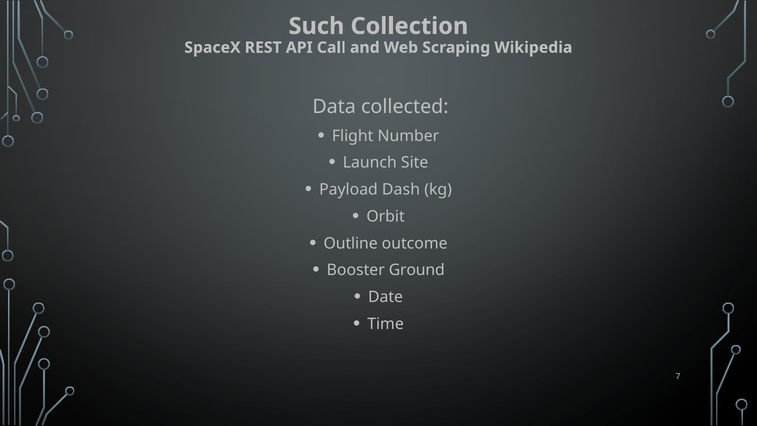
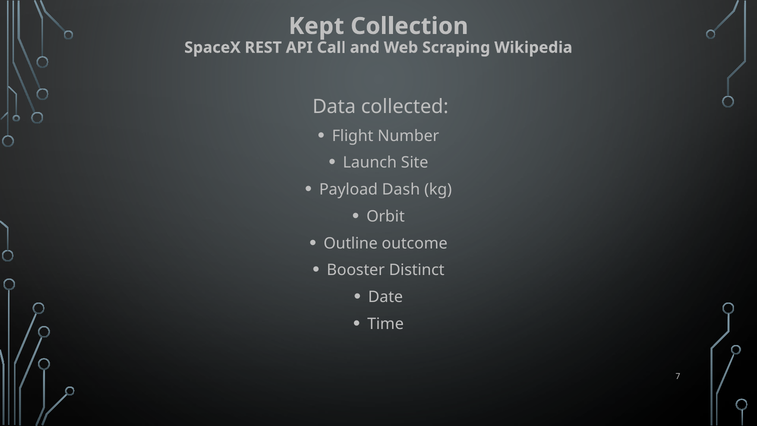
Such: Such -> Kept
Ground: Ground -> Distinct
